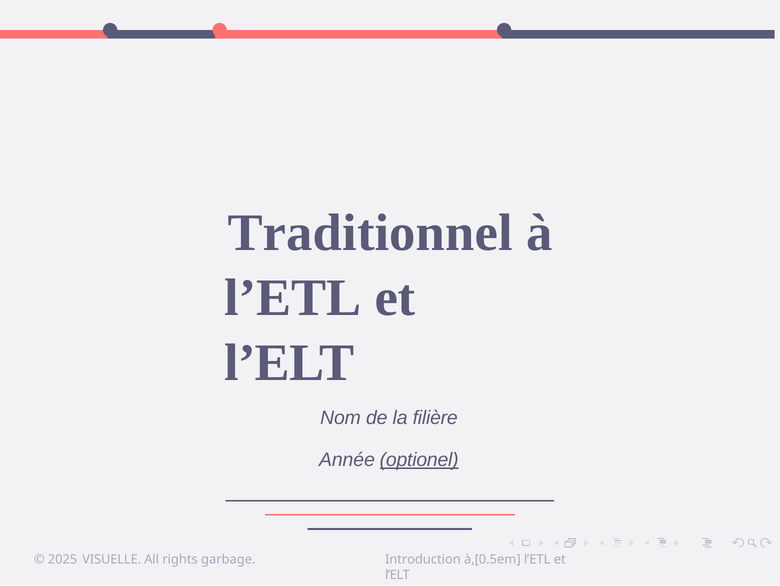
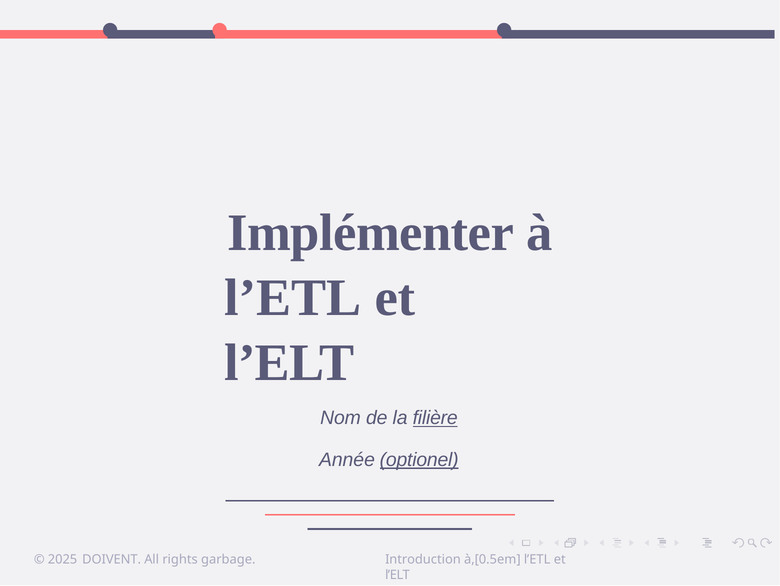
Traditionnel: Traditionnel -> Implémenter
filière underline: none -> present
VISUELLE: VISUELLE -> DOIVENT
